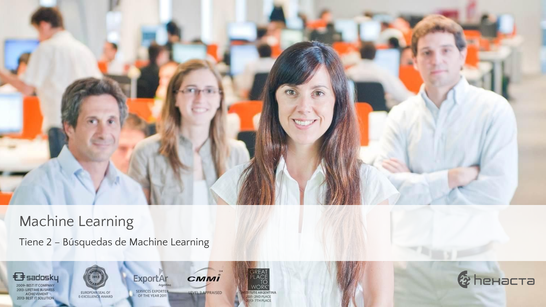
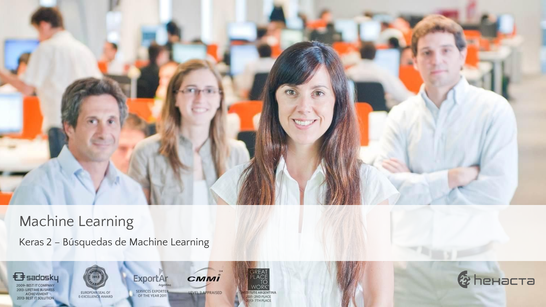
Tiene: Tiene -> Keras
